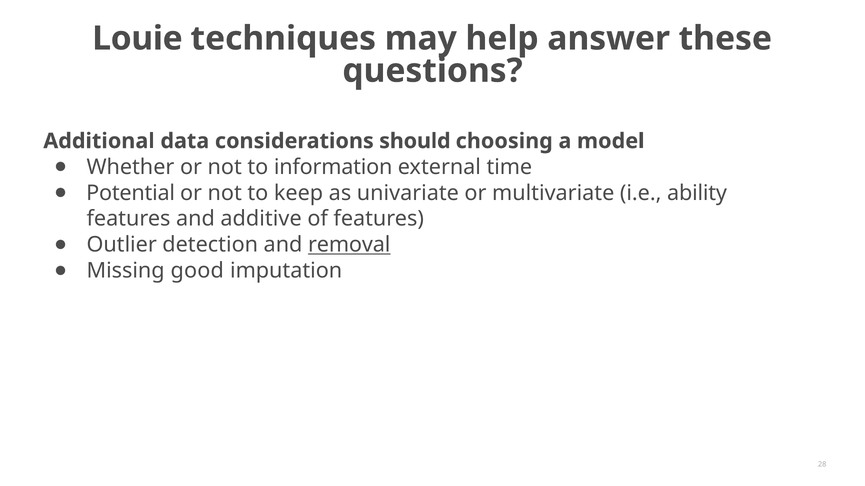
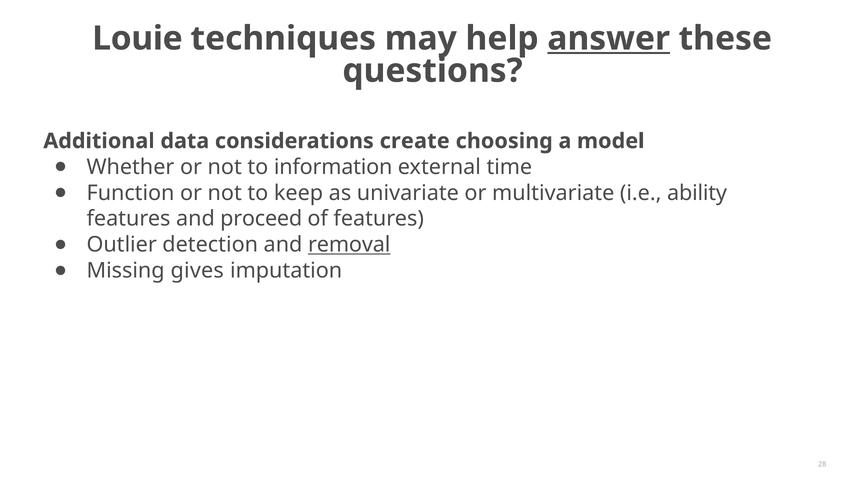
answer underline: none -> present
should: should -> create
Potential: Potential -> Function
additive: additive -> proceed
good: good -> gives
